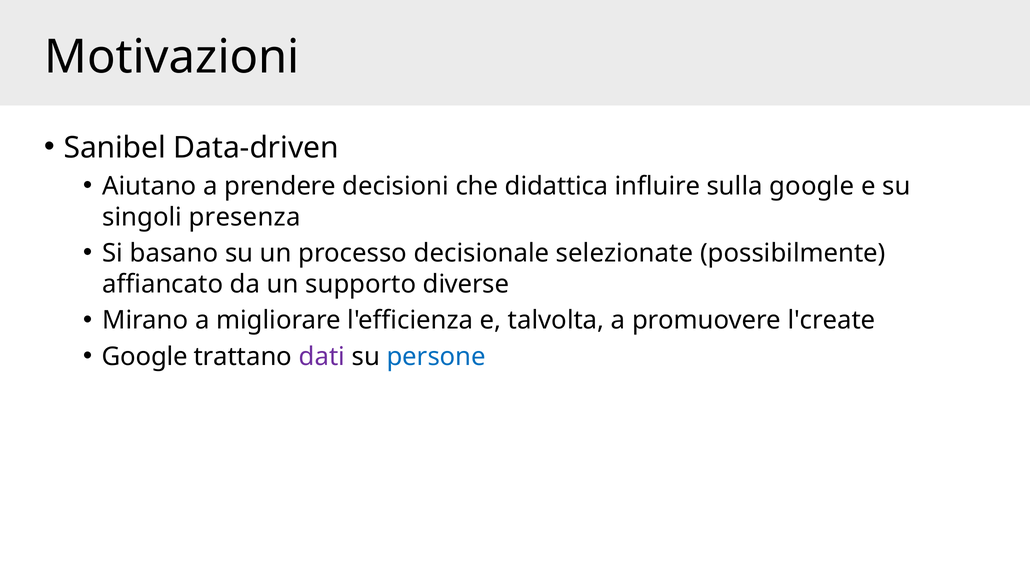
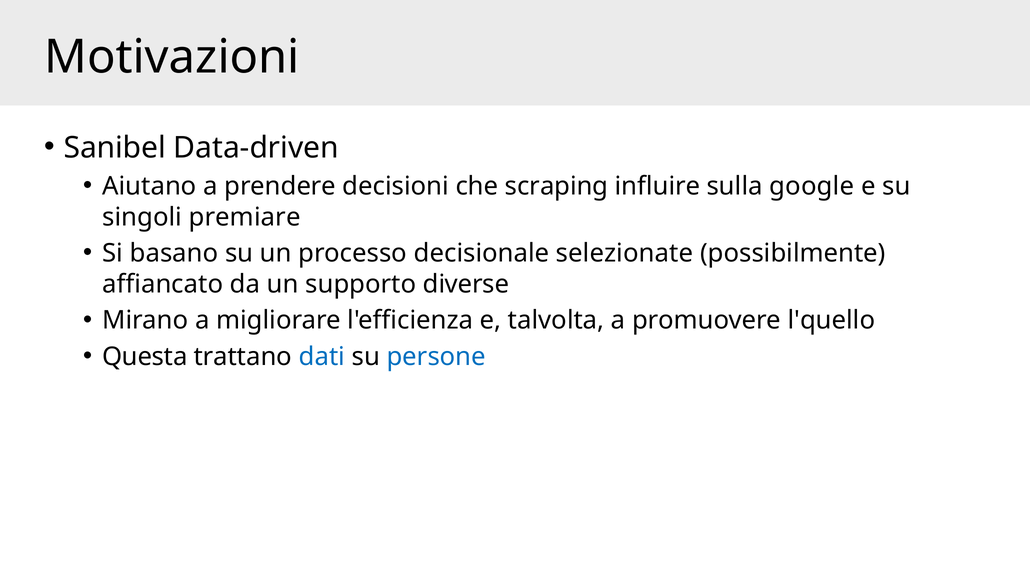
didattica: didattica -> scraping
presenza: presenza -> premiare
l'create: l'create -> l'quello
Google at (145, 357): Google -> Questa
dati colour: purple -> blue
